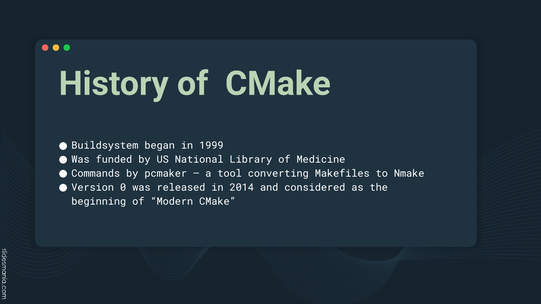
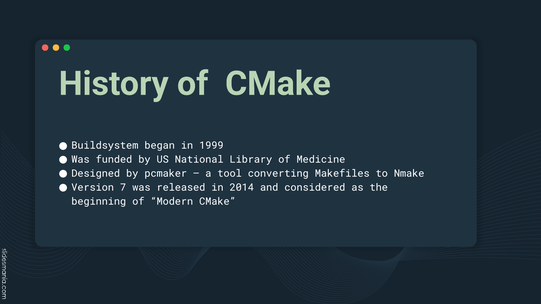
Commands: Commands -> Designed
0: 0 -> 7
